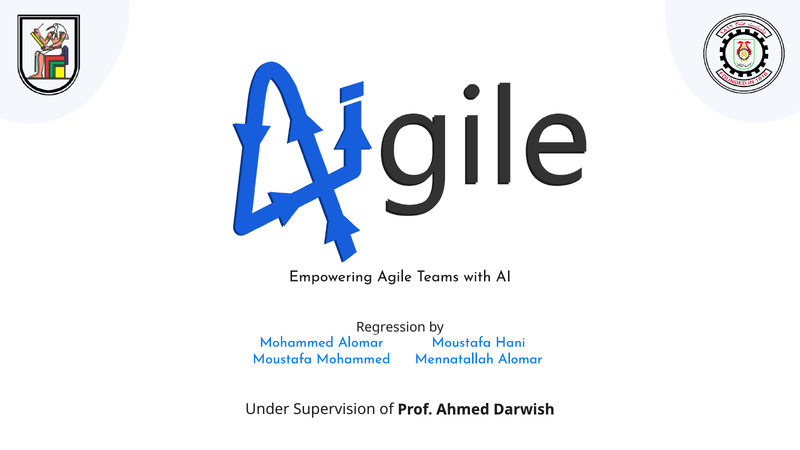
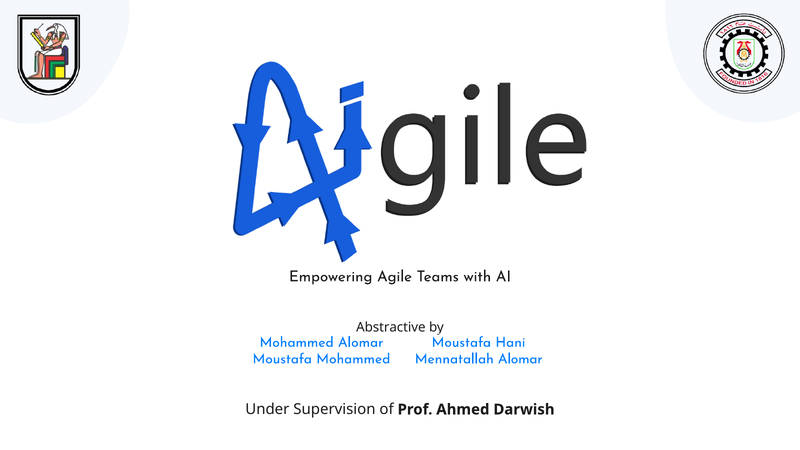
Regression: Regression -> Abstractive
